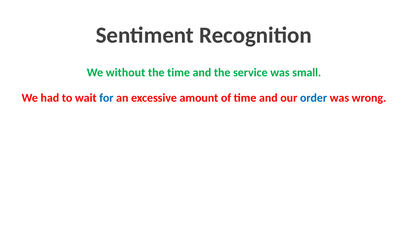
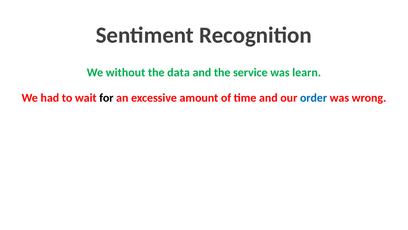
the time: time -> data
small: small -> learn
for colour: blue -> black
